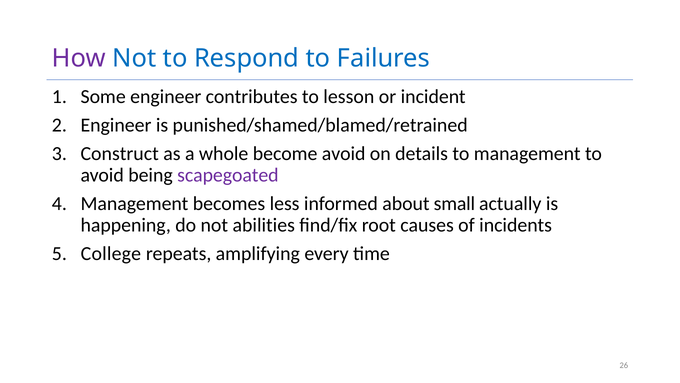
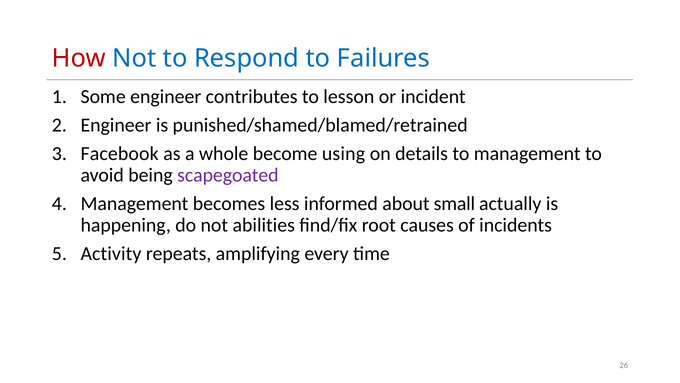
How colour: purple -> red
Construct: Construct -> Facebook
become avoid: avoid -> using
College: College -> Activity
